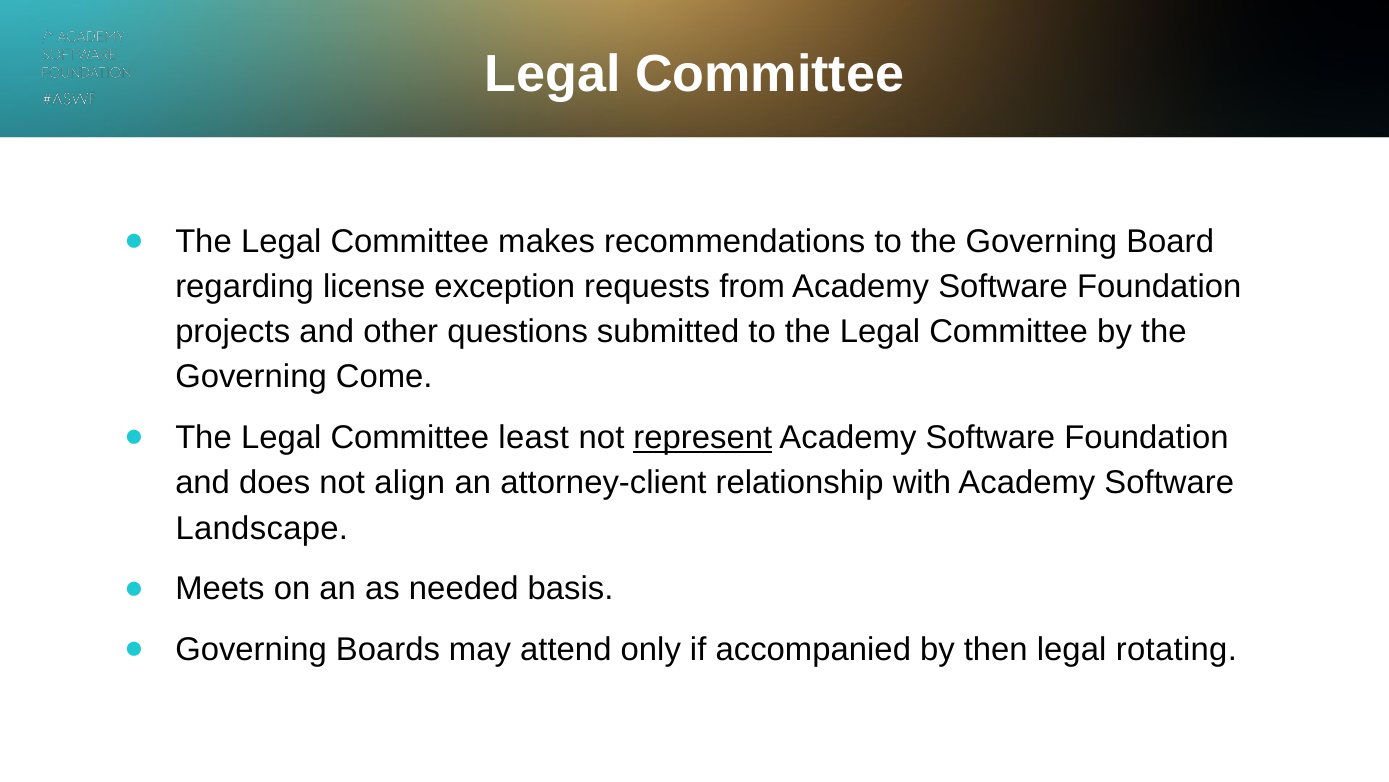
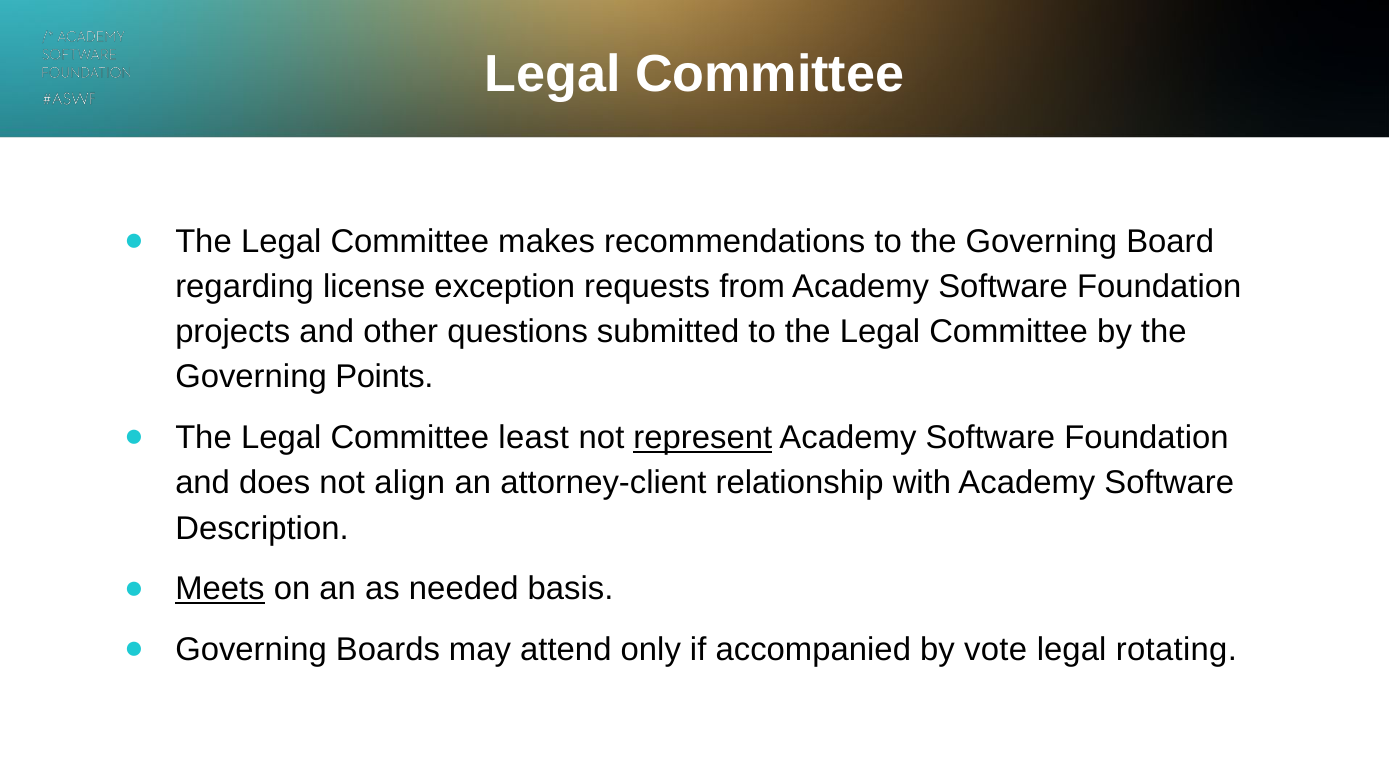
Come: Come -> Points
Landscape: Landscape -> Description
Meets underline: none -> present
then: then -> vote
